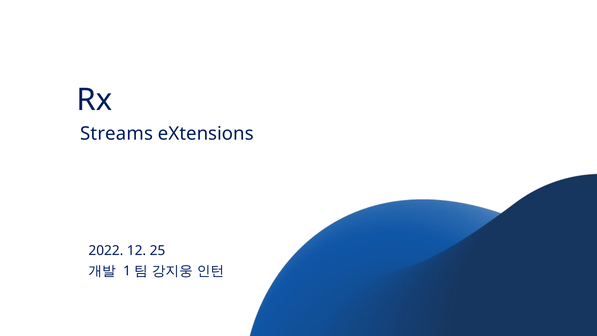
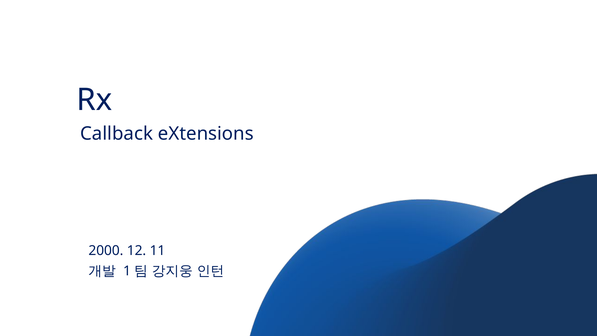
Streams: Streams -> Callback
2022: 2022 -> 2000
25: 25 -> 11
